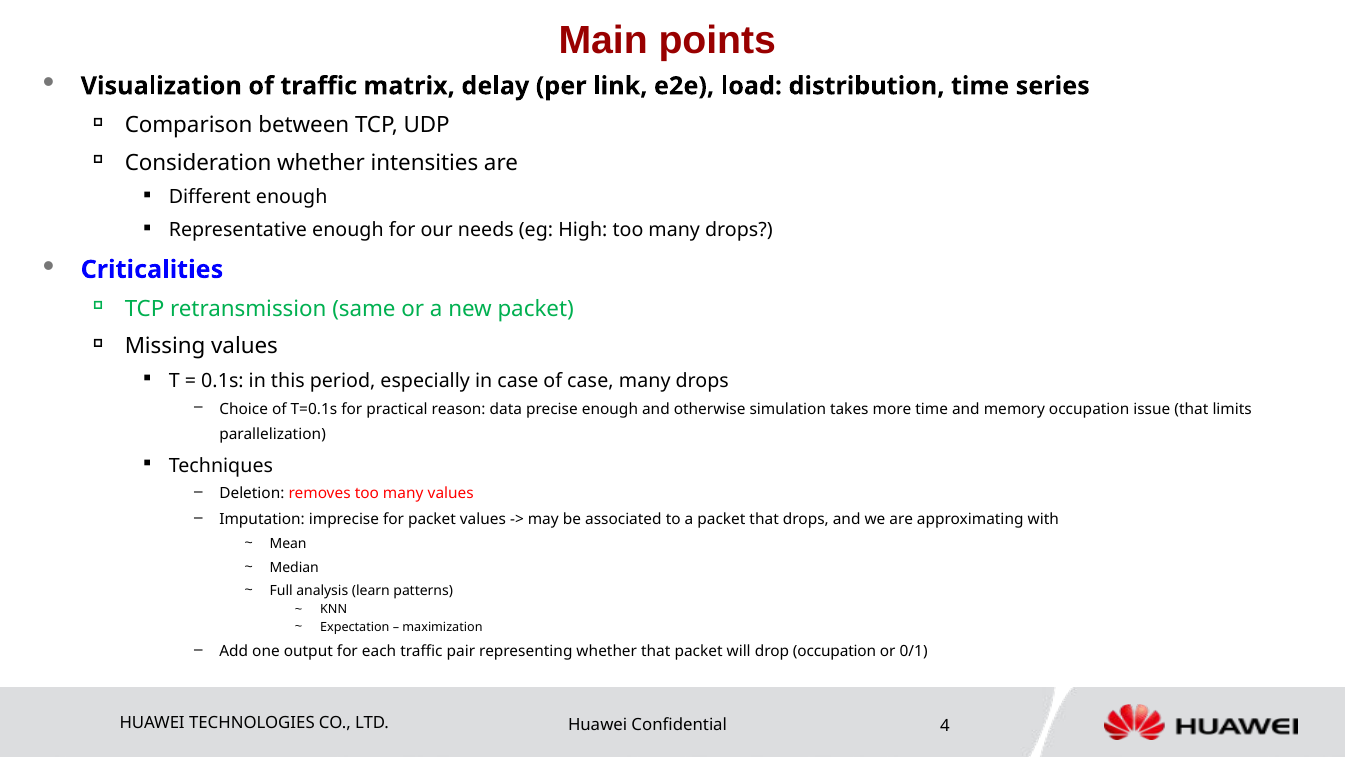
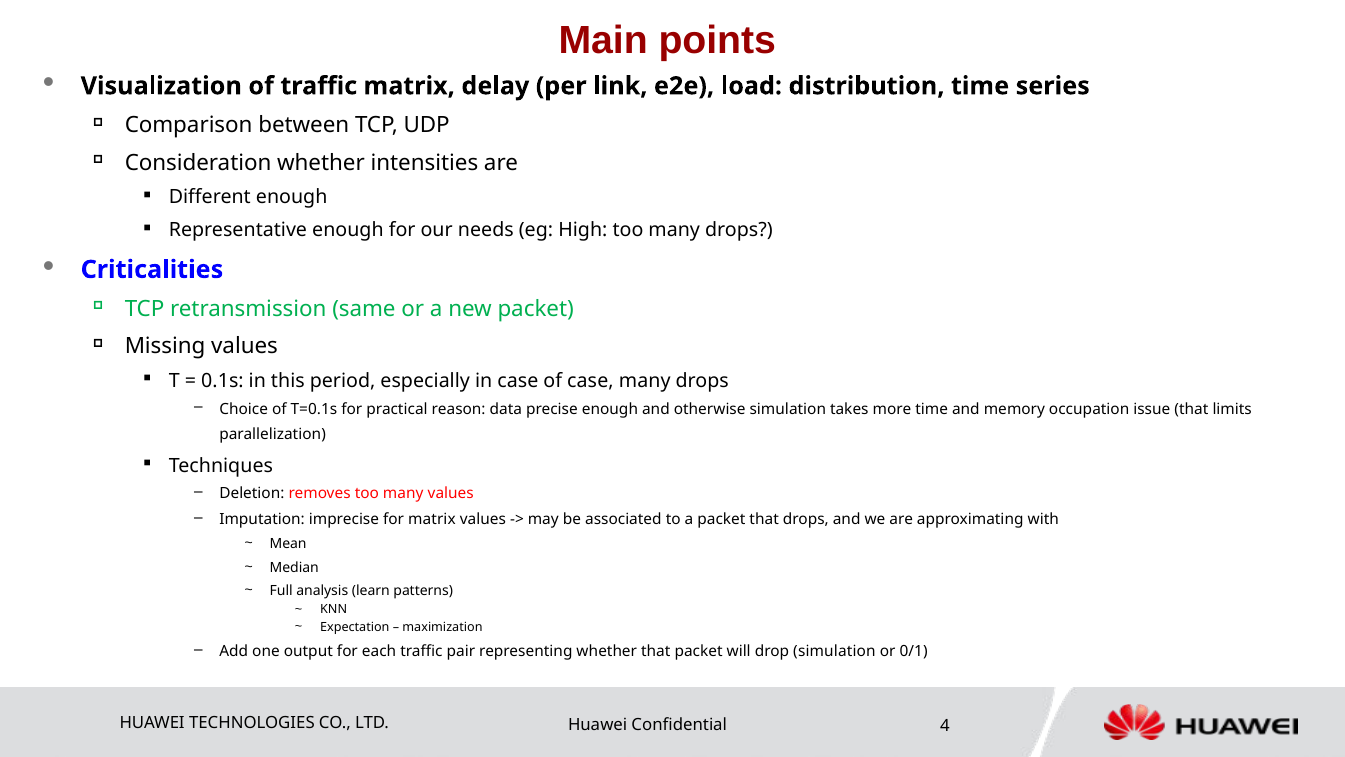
for packet: packet -> matrix
drop occupation: occupation -> simulation
